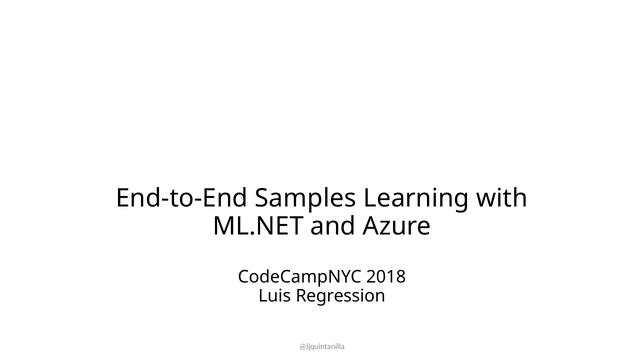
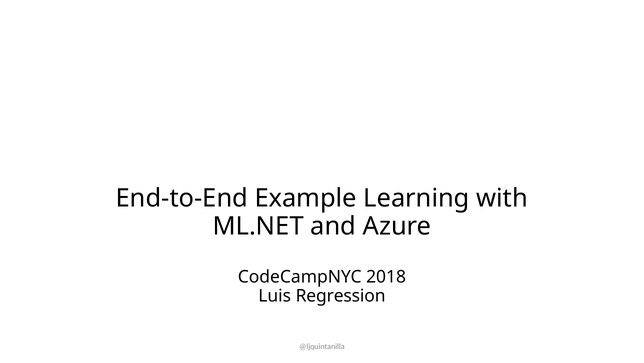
Samples: Samples -> Example
